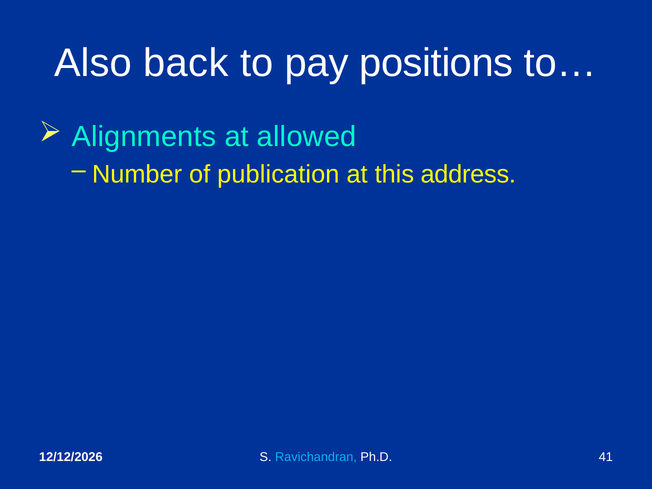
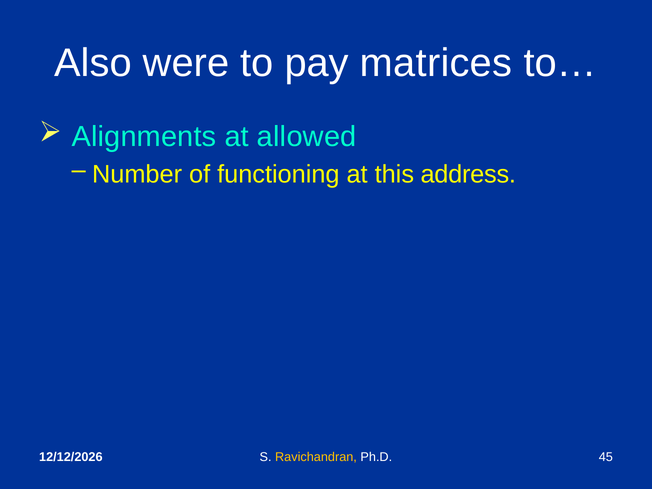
back: back -> were
positions: positions -> matrices
publication: publication -> functioning
Ravichandran colour: light blue -> yellow
41: 41 -> 45
